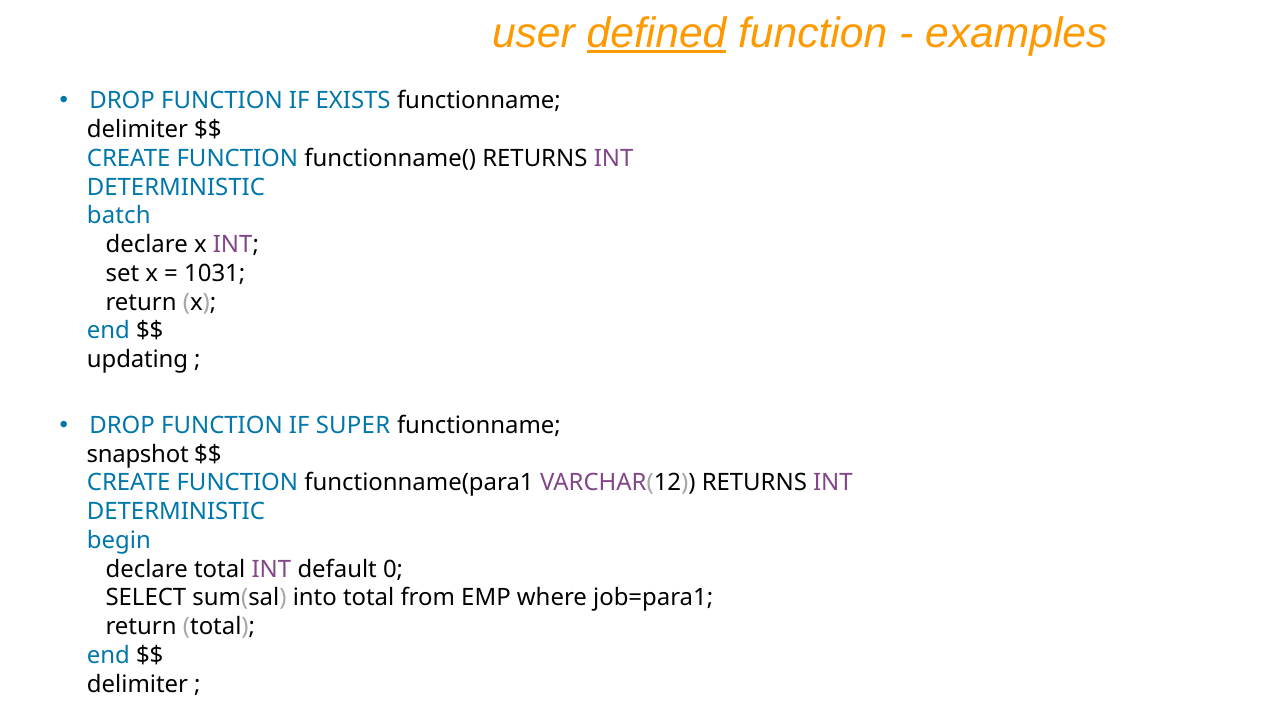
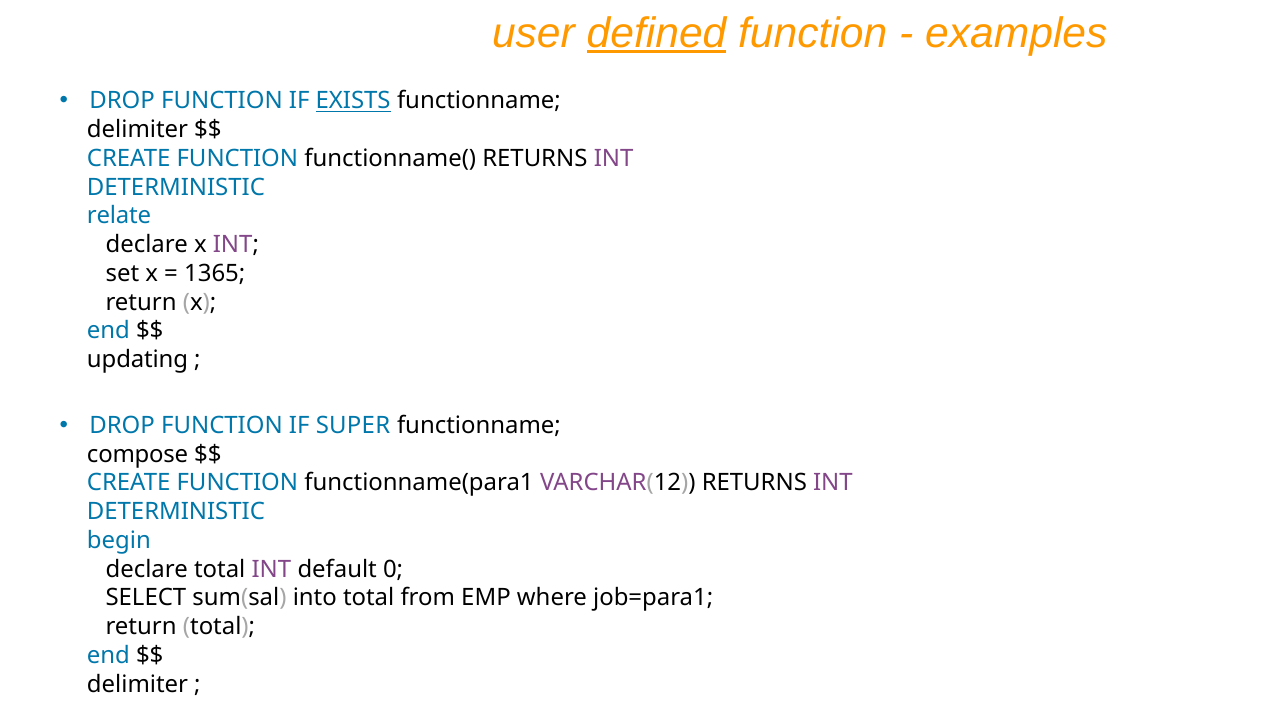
EXISTS underline: none -> present
batch: batch -> relate
1031: 1031 -> 1365
snapshot: snapshot -> compose
